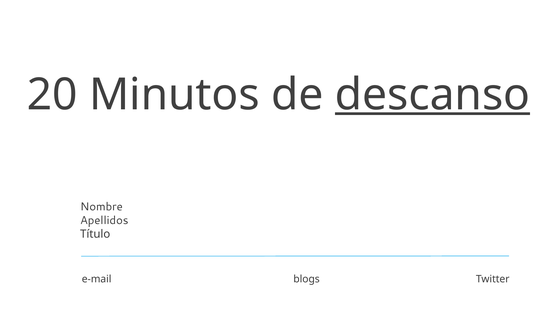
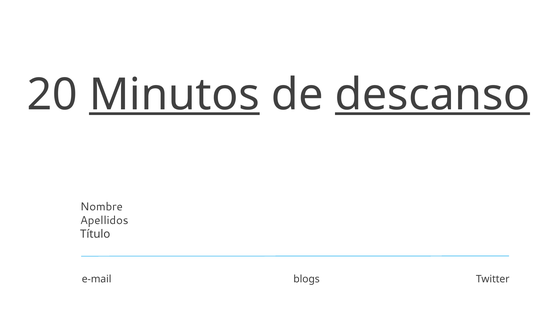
Minutos underline: none -> present
